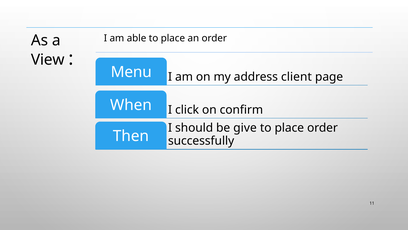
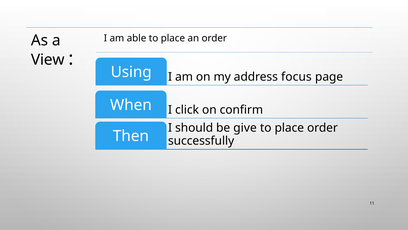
Menu: Menu -> Using
client: client -> focus
